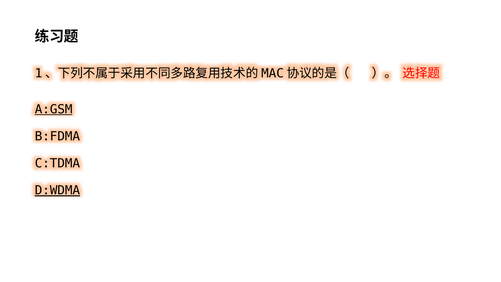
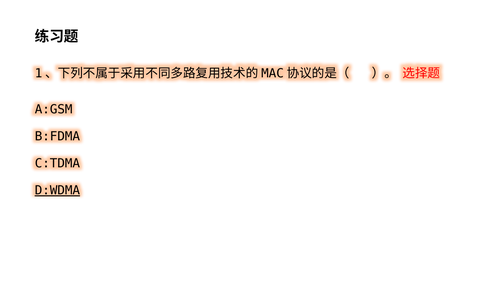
A:GSM underline: present -> none
